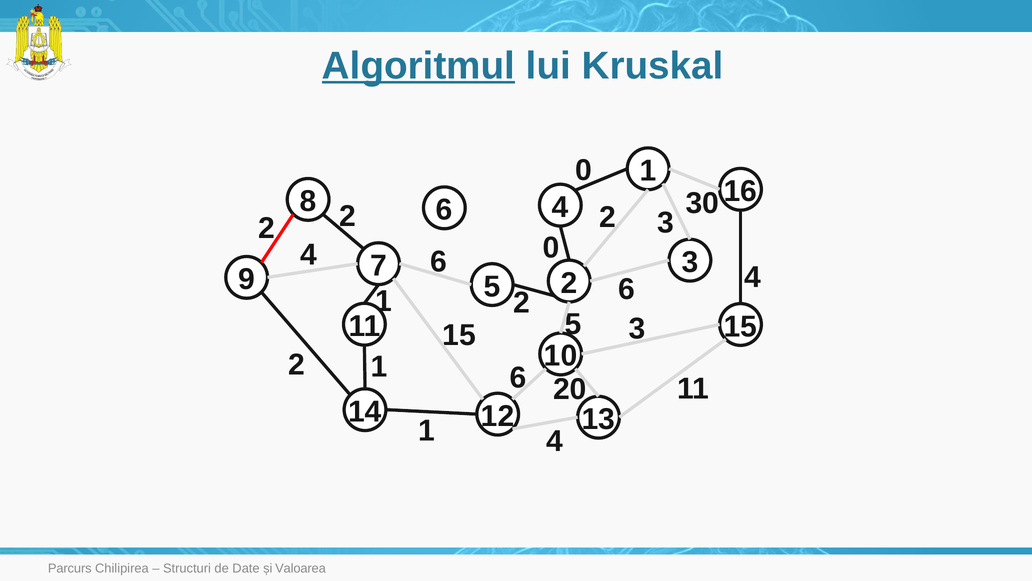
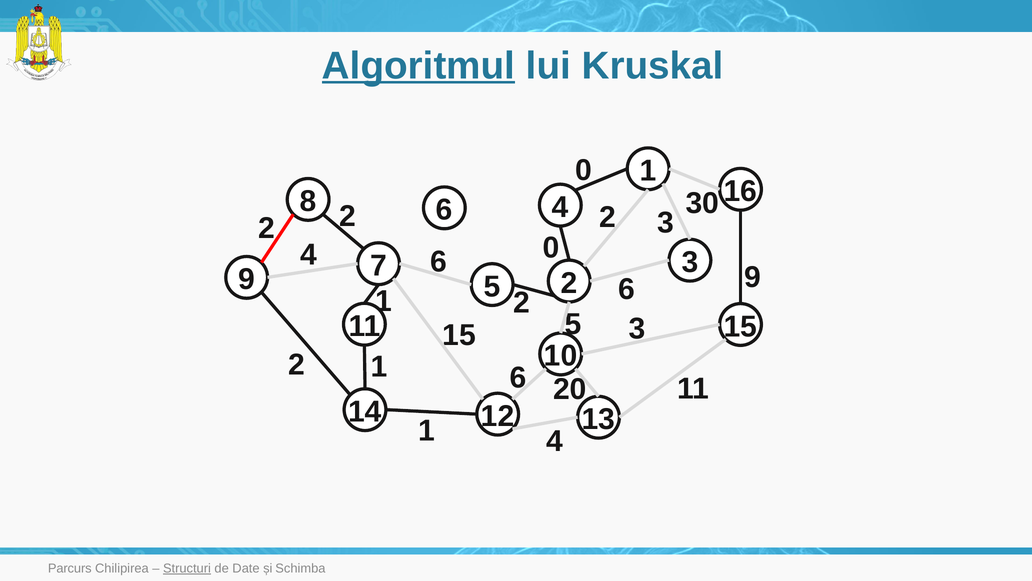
4 at (753, 277): 4 -> 9
Structuri underline: none -> present
Valoarea: Valoarea -> Schimba
